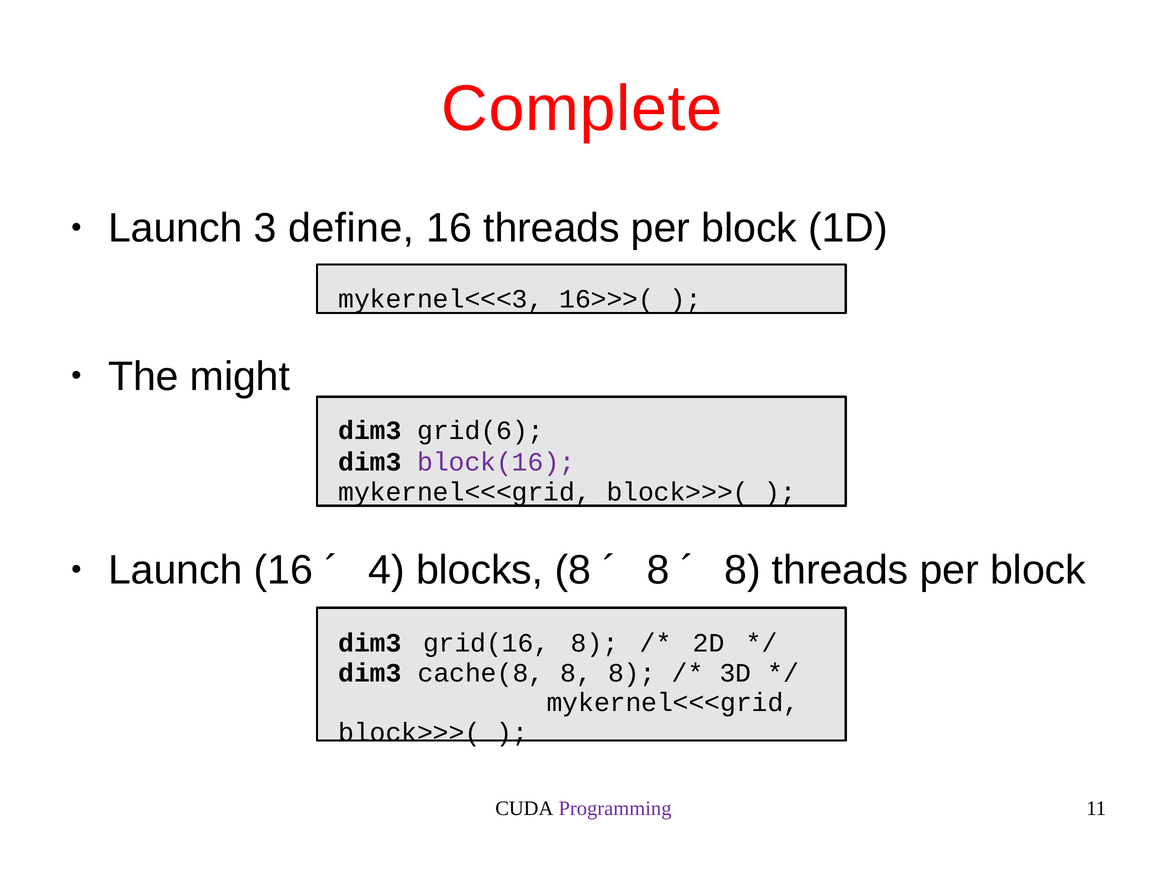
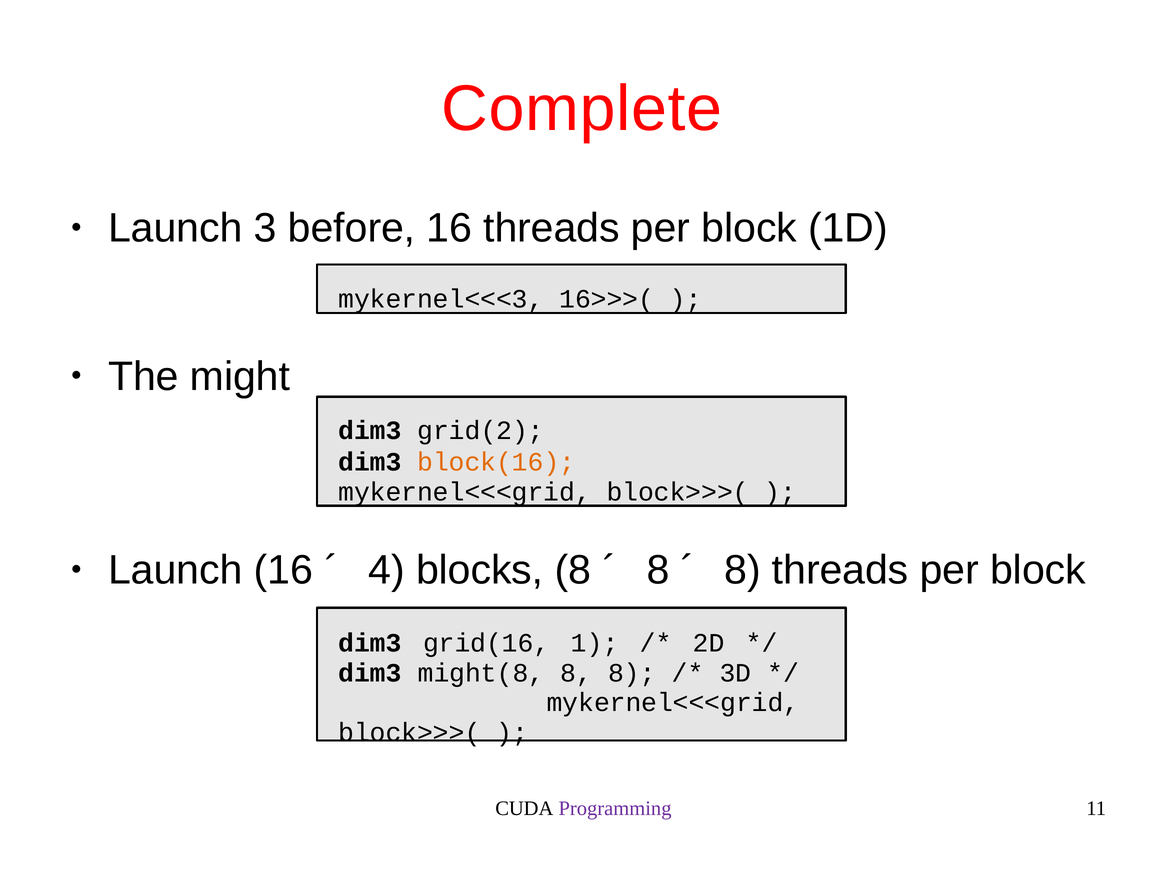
define: define -> before
grid(6: grid(6 -> grid(2
block(16 colour: purple -> orange
grid(16 8: 8 -> 1
cache(8: cache(8 -> might(8
